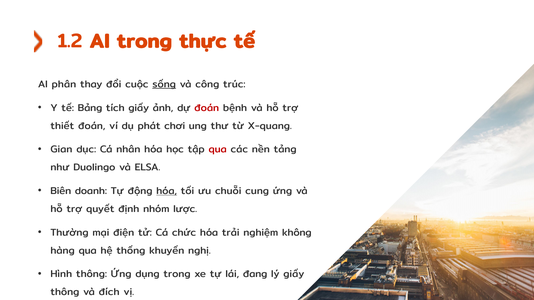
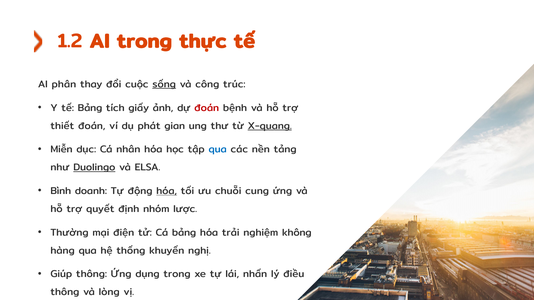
chơi: chơi -> gian
X-quang underline: none -> present
Gian: Gian -> Miễn
qua at (218, 149) colour: red -> blue
Duolingo underline: none -> present
Biên: Biên -> Bình
Cá chức: chức -> bảng
Hình: Hình -> Giúp
đang: đang -> nhấn
lý giấy: giấy -> điều
đích: đích -> lòng
